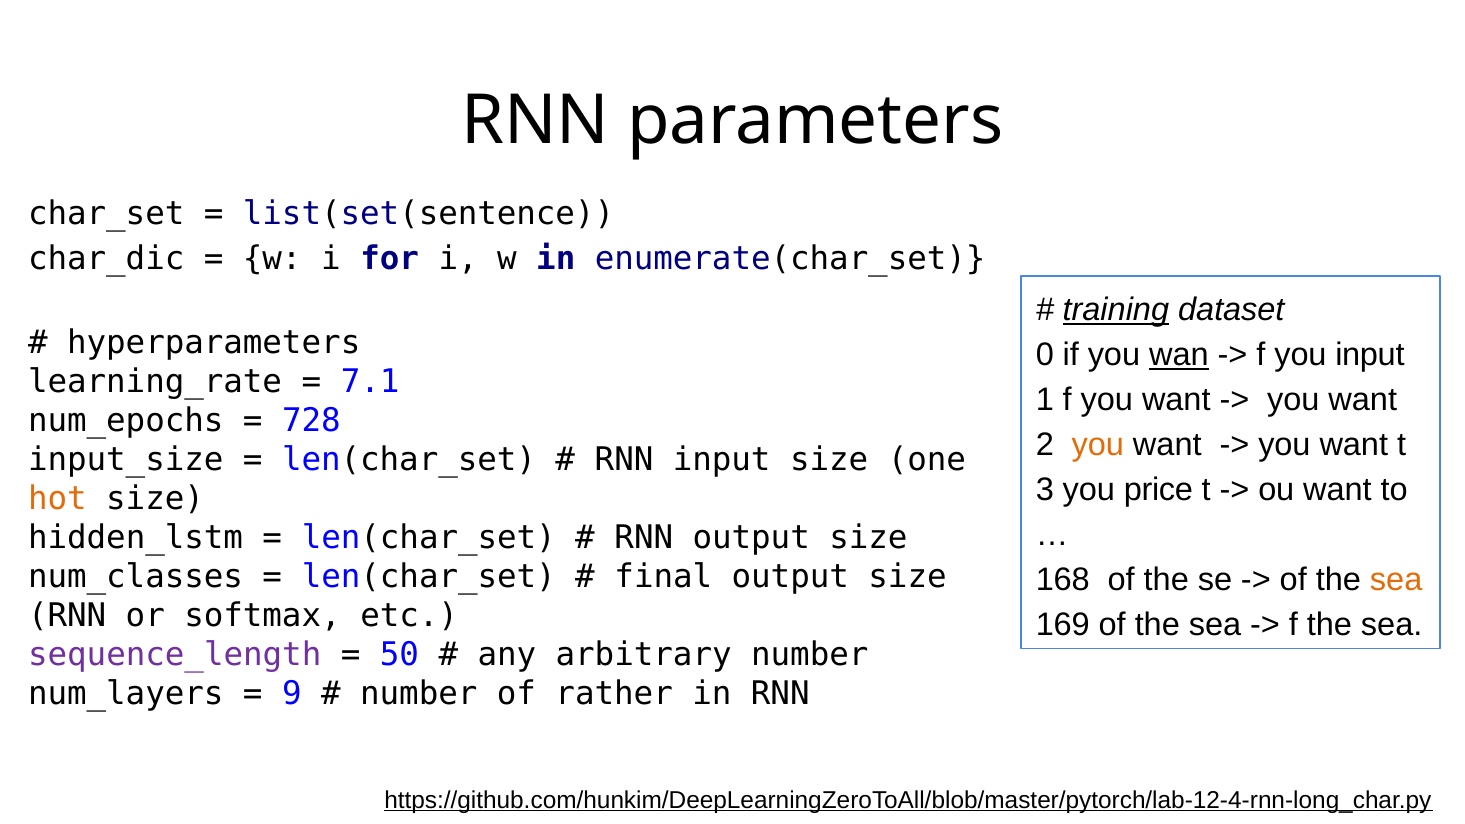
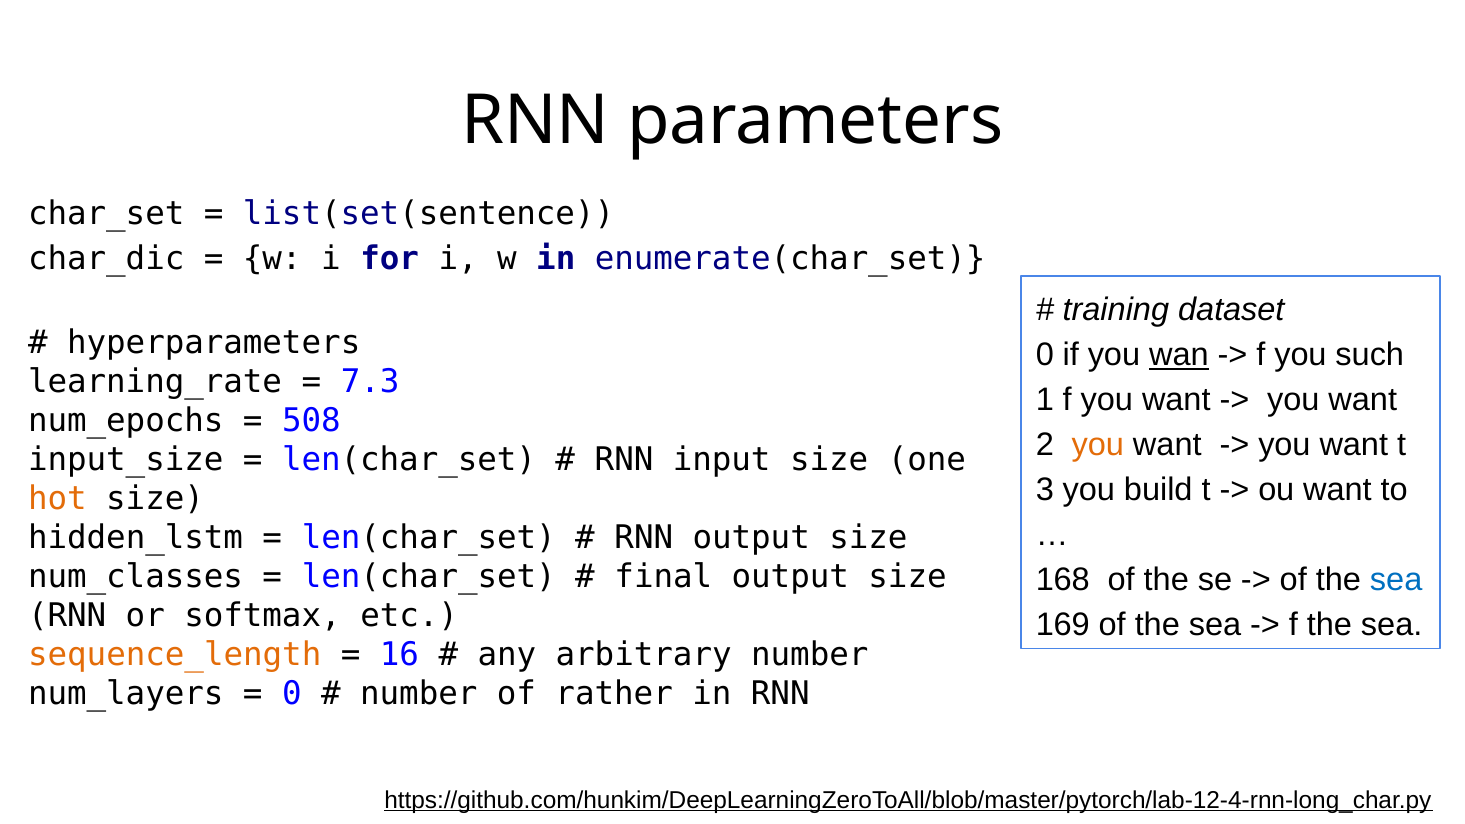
training underline: present -> none
you input: input -> such
7.1: 7.1 -> 7.3
728: 728 -> 508
price: price -> build
sea at (1396, 580) colour: orange -> blue
sequence_length colour: purple -> orange
50: 50 -> 16
9 at (292, 694): 9 -> 0
